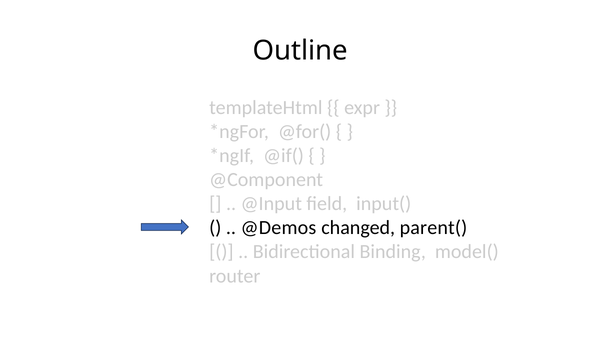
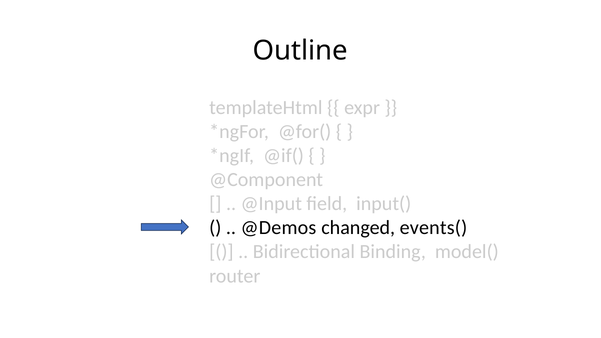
parent(: parent( -> events(
